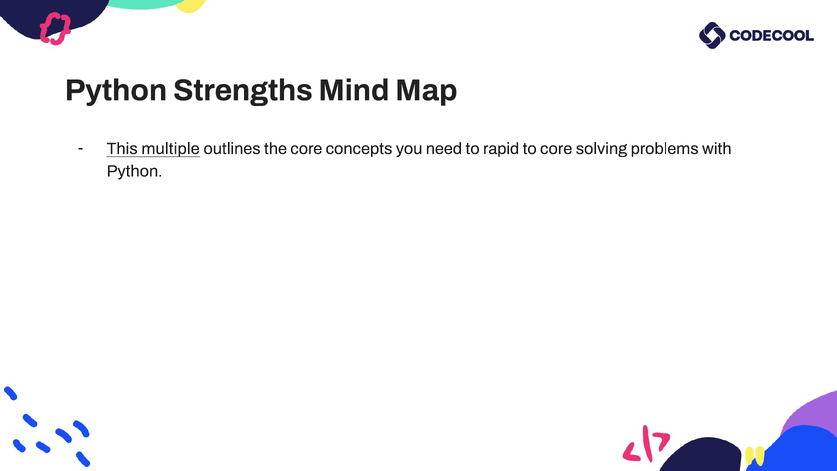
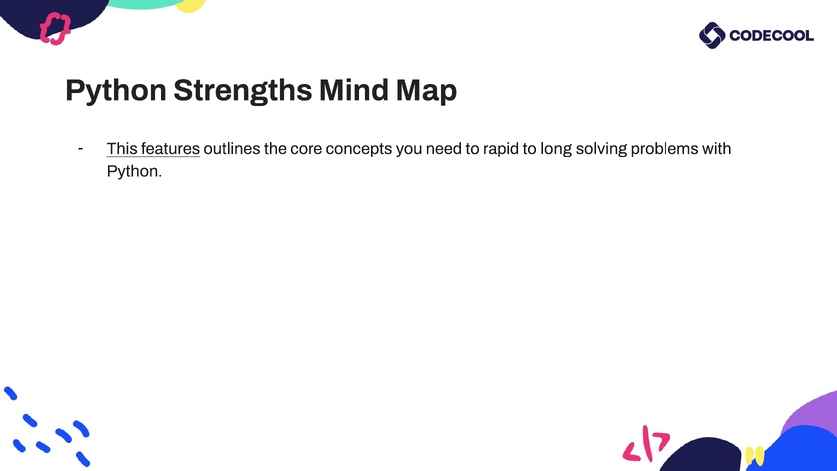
multiple: multiple -> features
to core: core -> long
